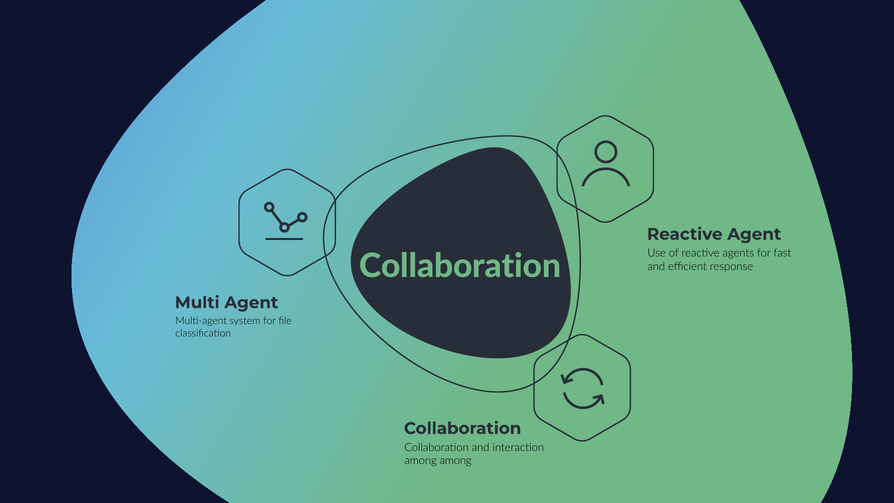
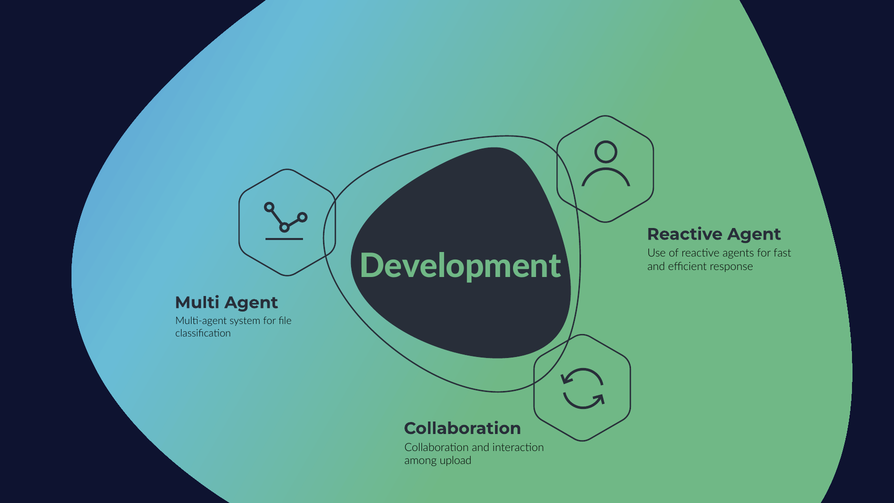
Collaboration at (460, 266): Collaboration -> Development
among among: among -> upload
